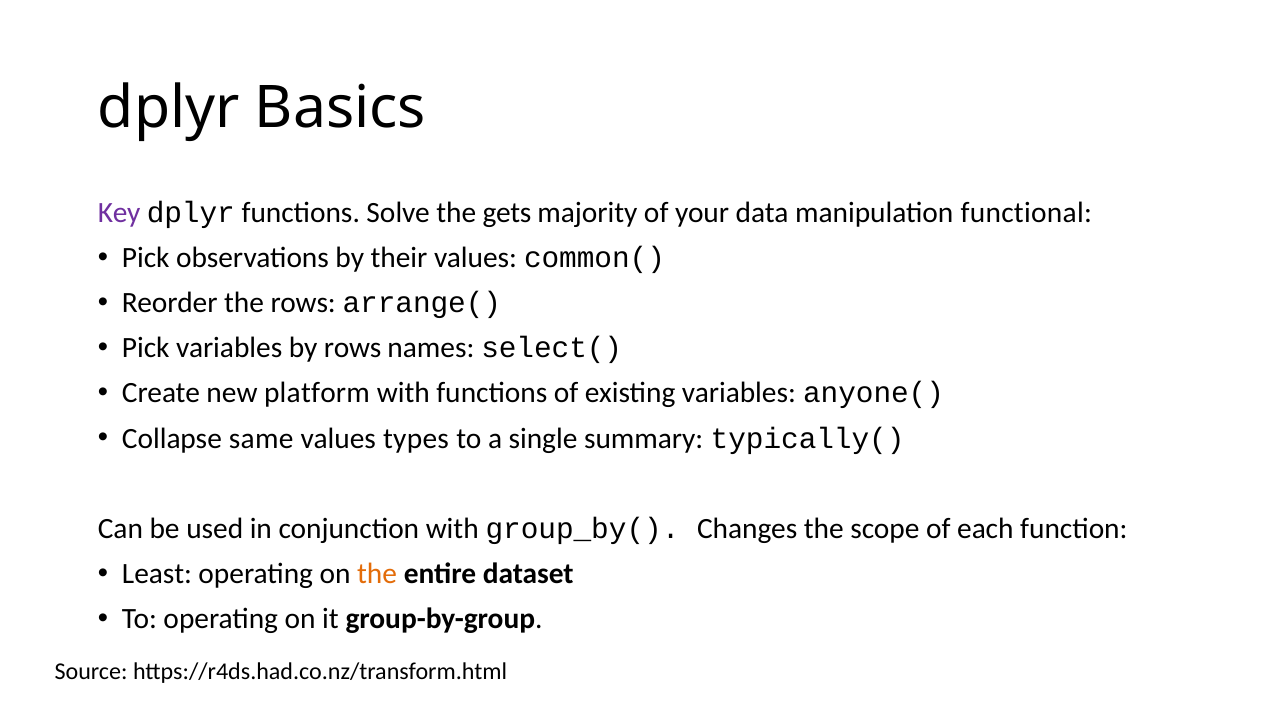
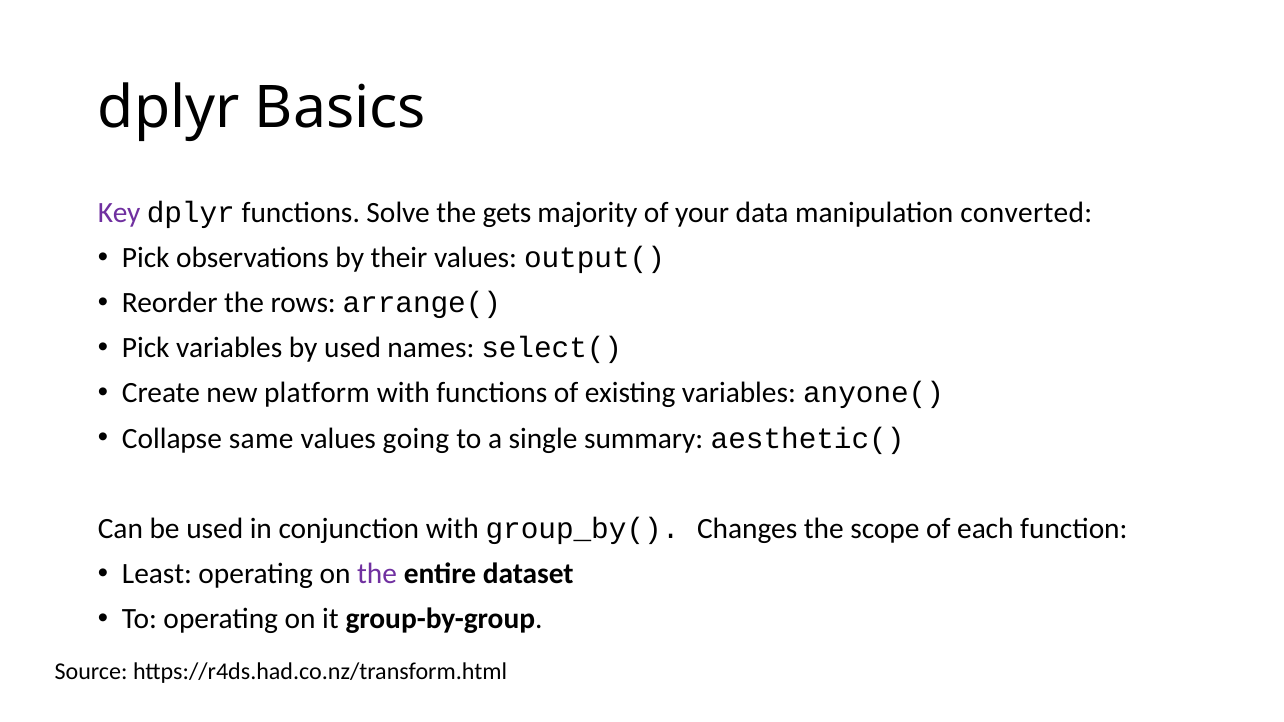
functional: functional -> converted
common(: common( -> output(
by rows: rows -> used
types: types -> going
typically(: typically( -> aesthetic(
the at (377, 574) colour: orange -> purple
